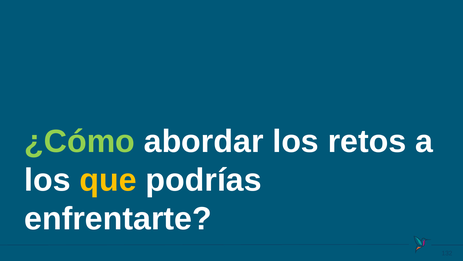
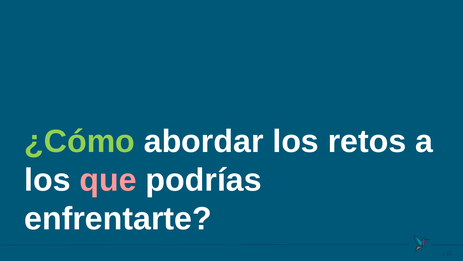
que colour: yellow -> pink
